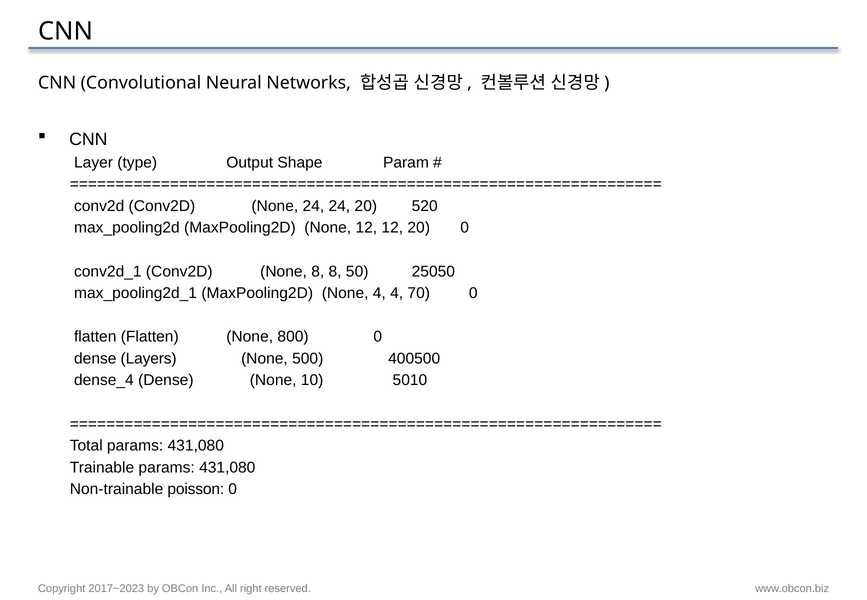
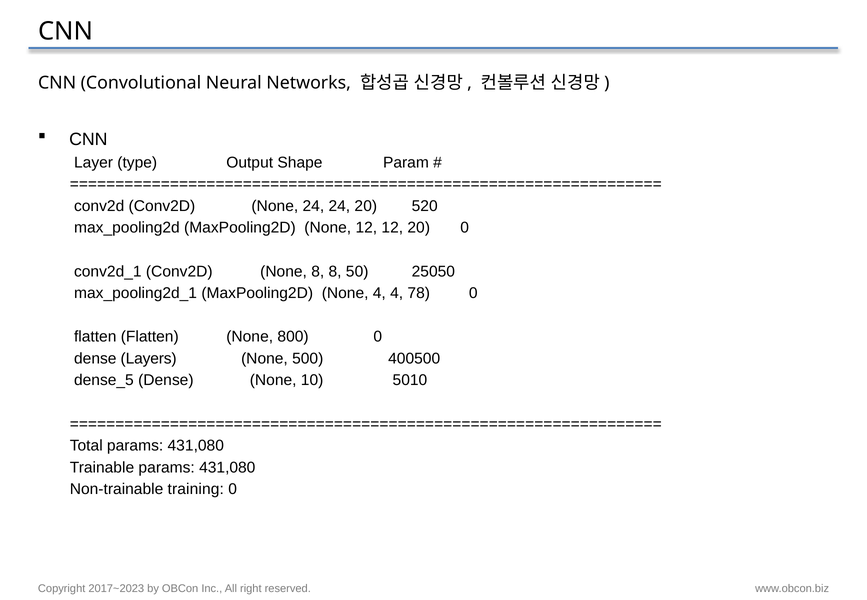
70: 70 -> 78
dense_4: dense_4 -> dense_5
poisson: poisson -> training
